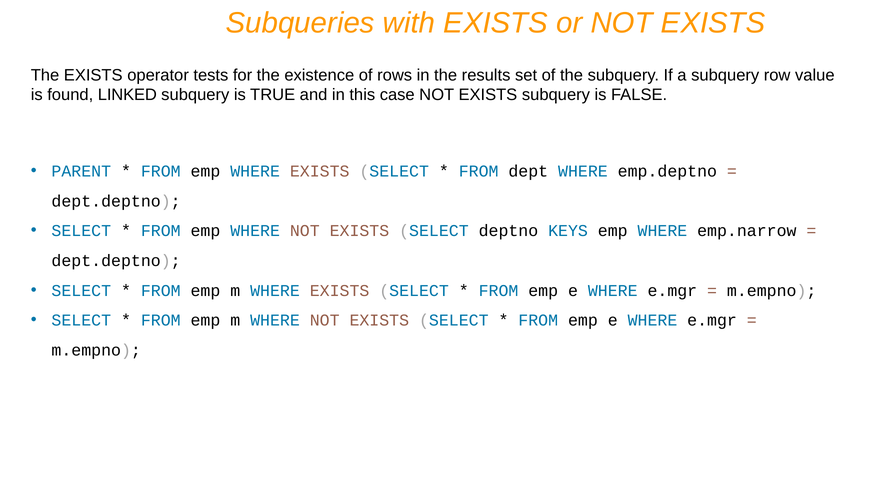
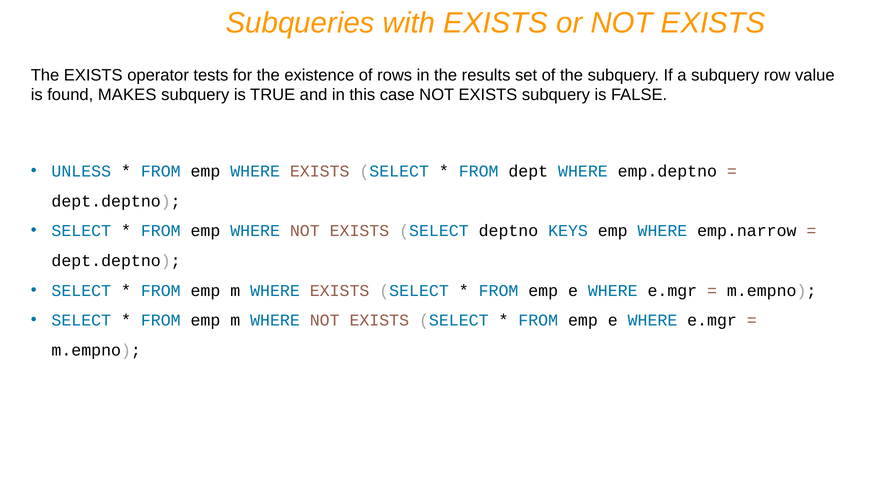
LINKED: LINKED -> MAKES
PARENT: PARENT -> UNLESS
